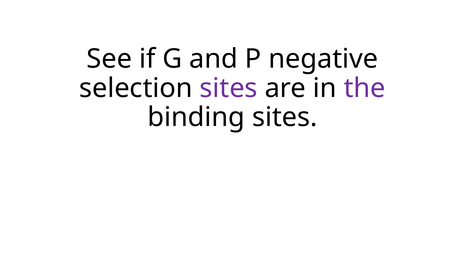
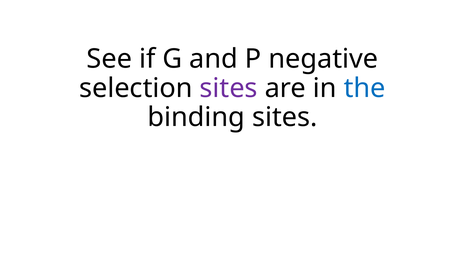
the colour: purple -> blue
